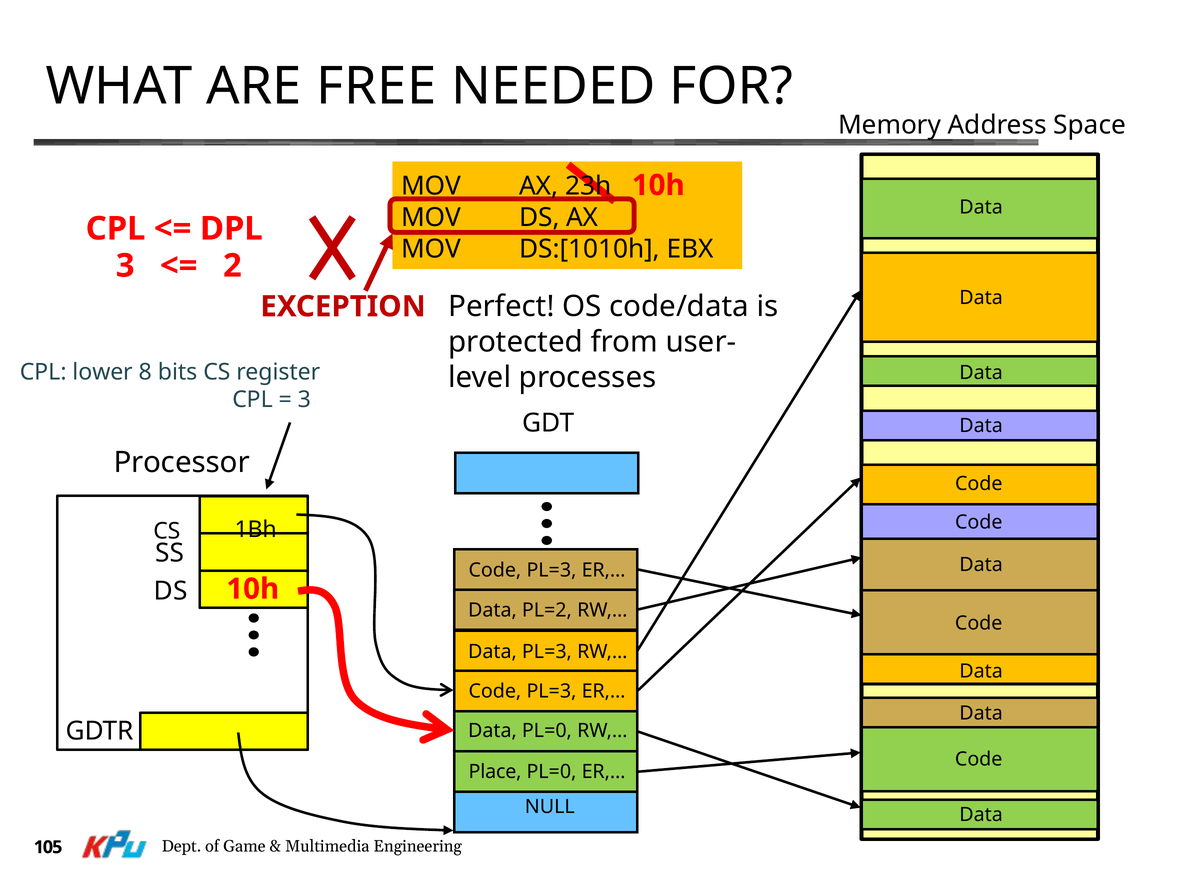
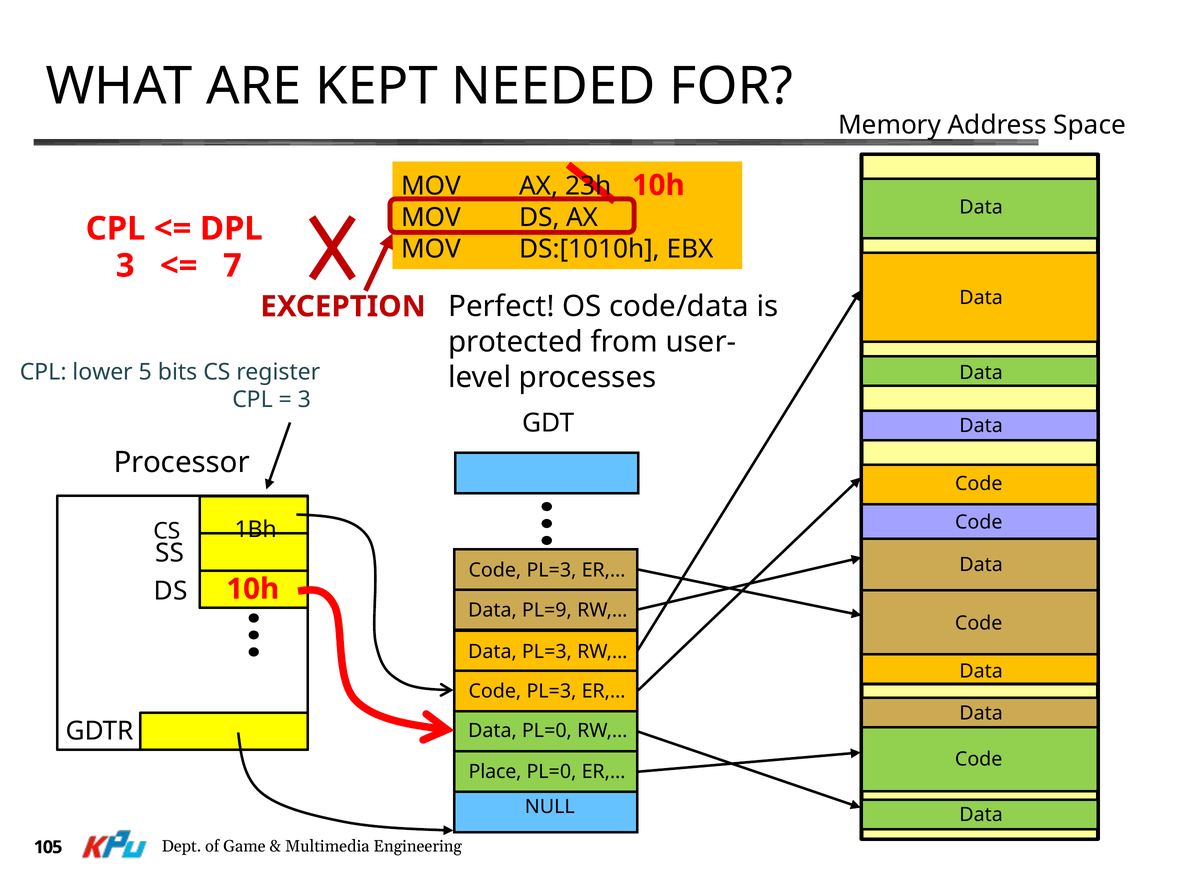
FREE: FREE -> KEPT
2: 2 -> 7
8: 8 -> 5
PL=2: PL=2 -> PL=9
